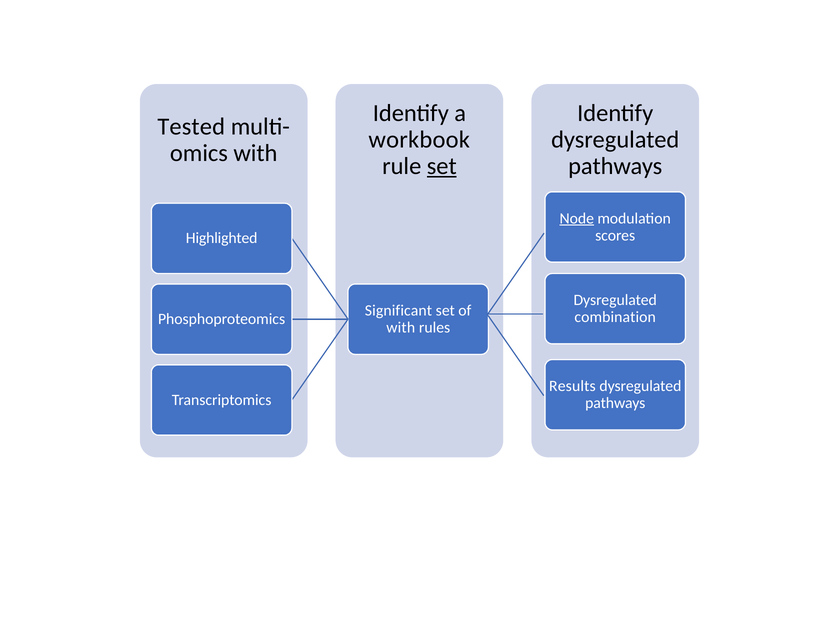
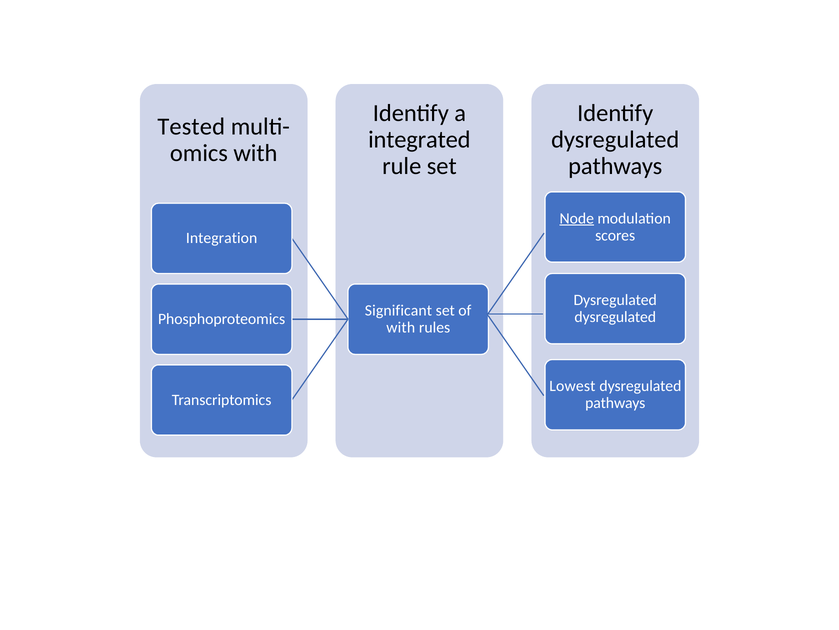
workbook: workbook -> integrated
set at (442, 166) underline: present -> none
Highlighted: Highlighted -> Integration
combination at (615, 317): combination -> dysregulated
Results: Results -> Lowest
